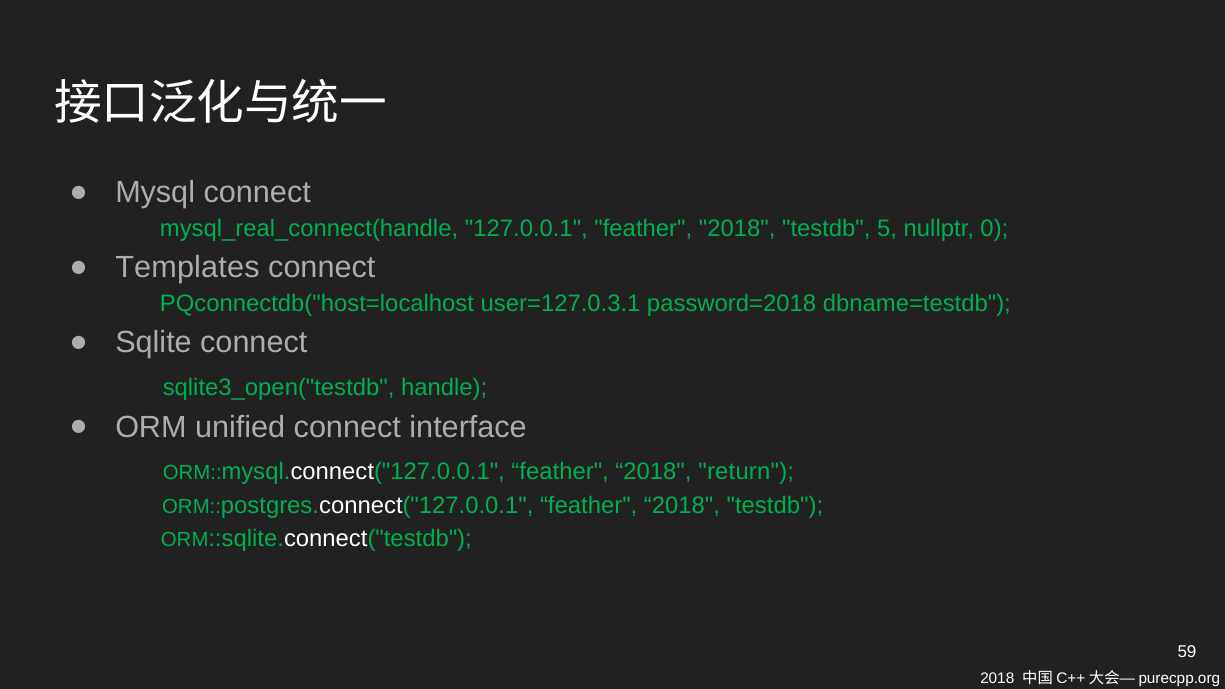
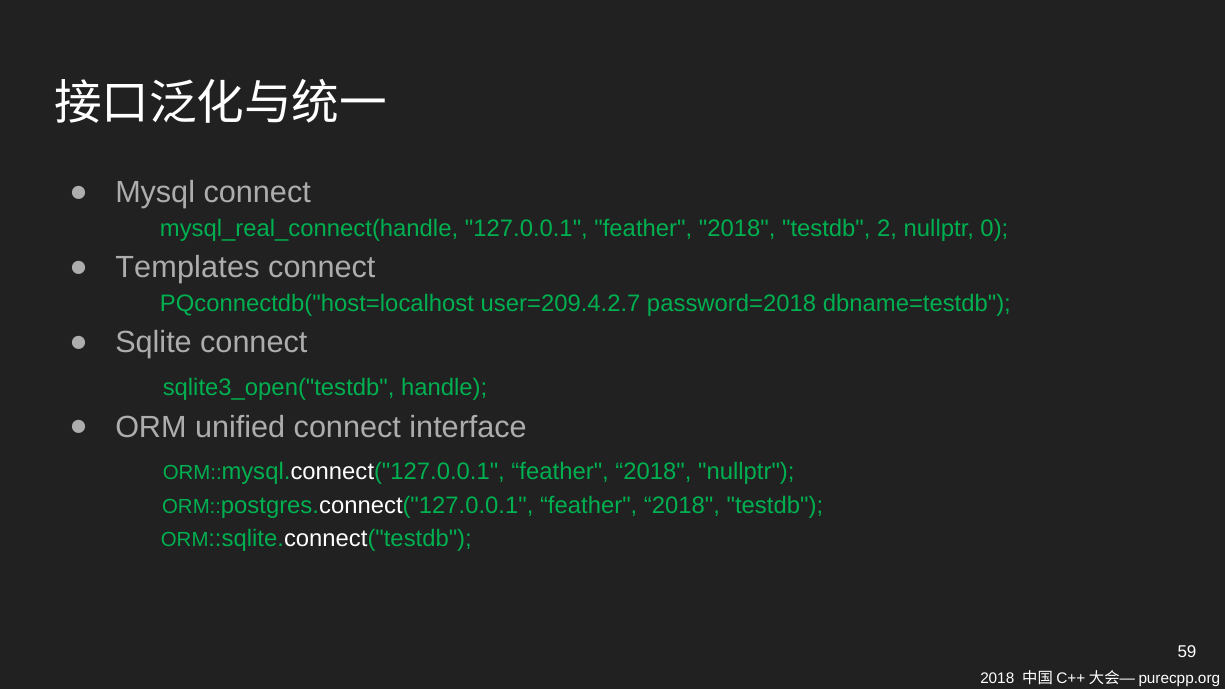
5: 5 -> 2
user=127.0.3.1: user=127.0.3.1 -> user=209.4.2.7
2018 return: return -> nullptr
